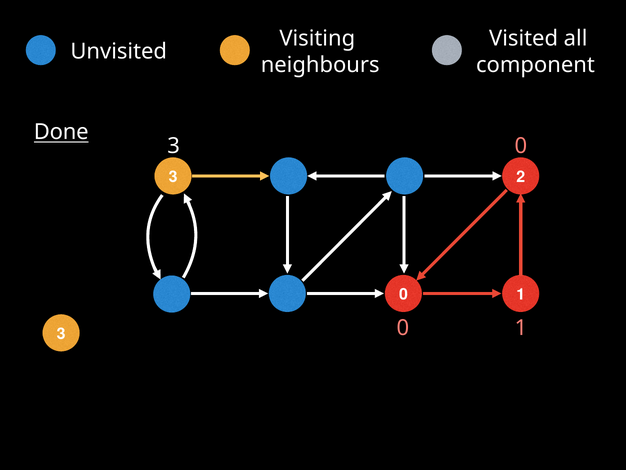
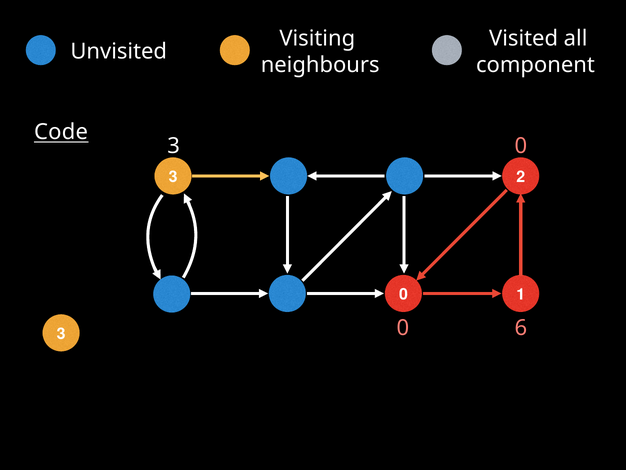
Done: Done -> Code
0 1: 1 -> 6
